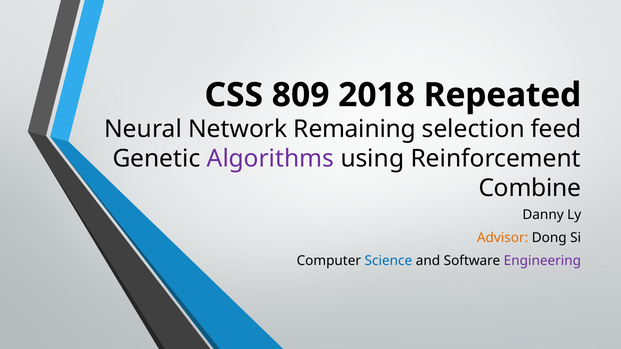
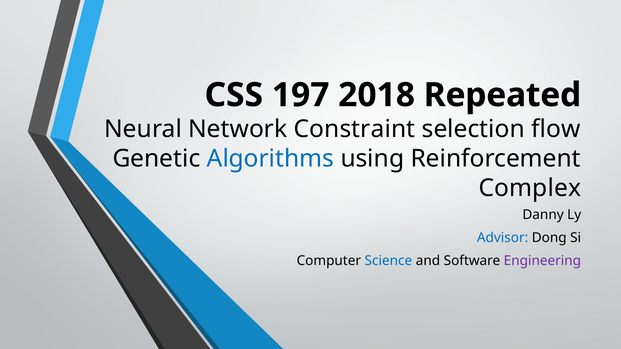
809: 809 -> 197
Remaining: Remaining -> Constraint
feed: feed -> flow
Algorithms colour: purple -> blue
Combine: Combine -> Complex
Advisor colour: orange -> blue
